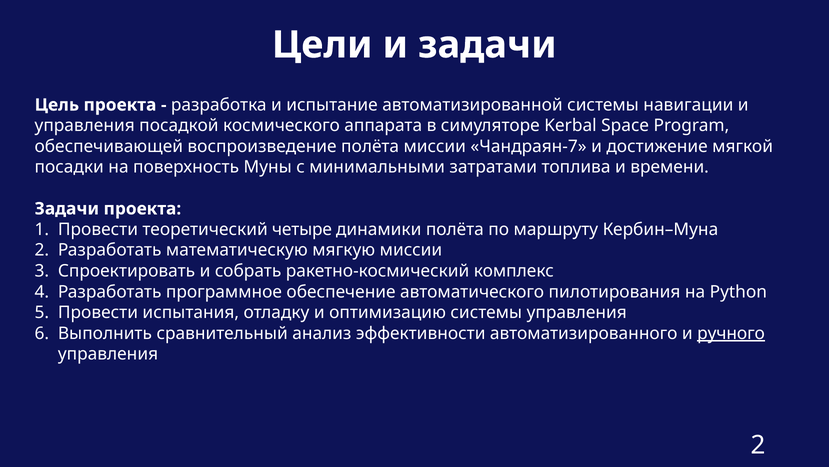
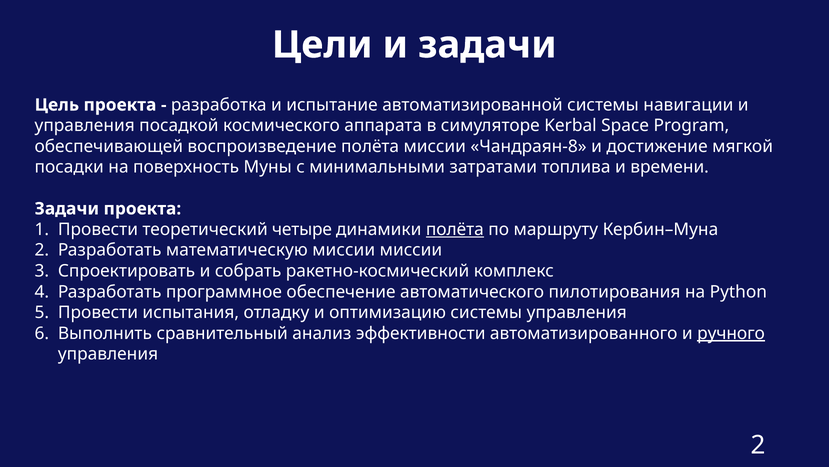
Чандраян-7: Чандраян-7 -> Чандраян-8
полёта at (455, 229) underline: none -> present
математическую мягкую: мягкую -> миссии
